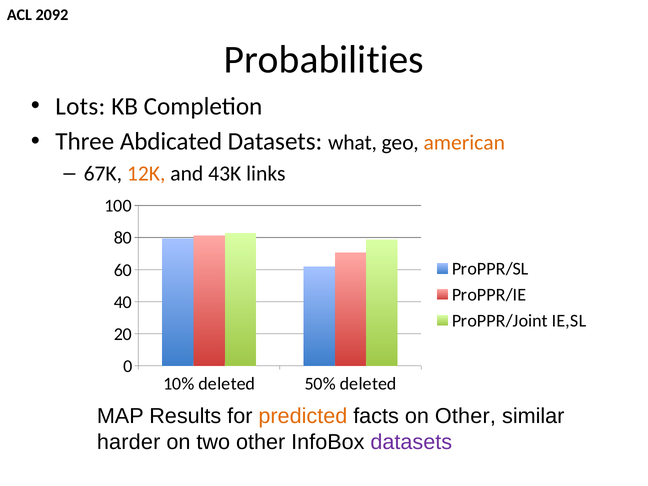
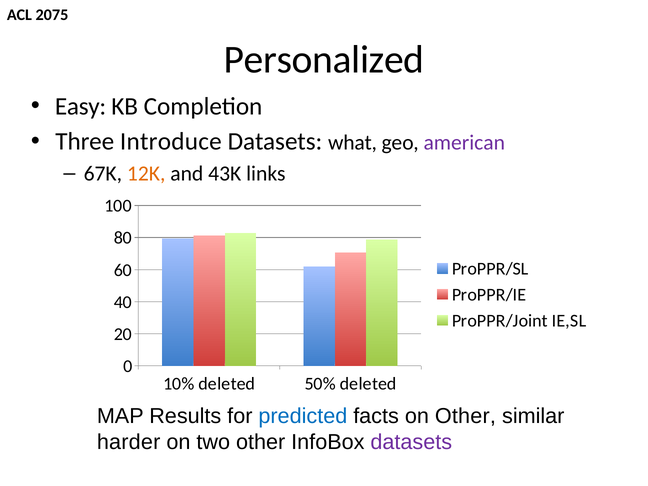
2092: 2092 -> 2075
Probabilities: Probabilities -> Personalized
Lots: Lots -> Easy
Abdicated: Abdicated -> Introduce
american colour: orange -> purple
predicted colour: orange -> blue
